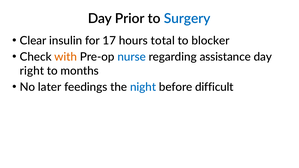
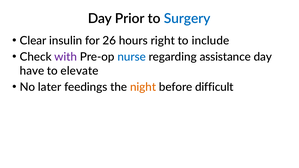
17: 17 -> 26
total: total -> right
blocker: blocker -> include
with colour: orange -> purple
right: right -> have
months: months -> elevate
night colour: blue -> orange
